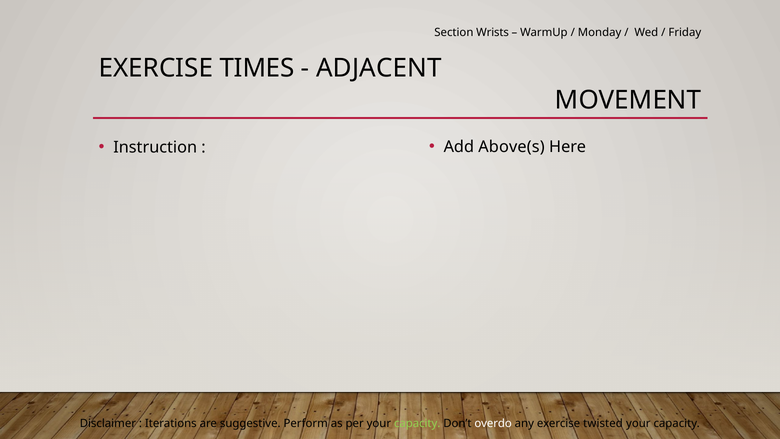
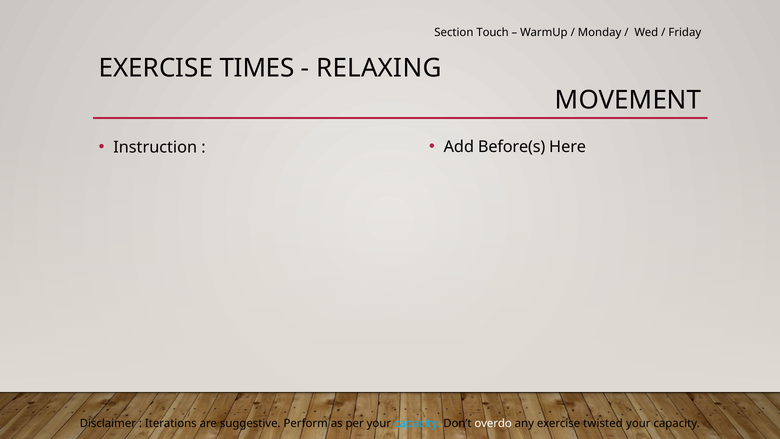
Wrists: Wrists -> Touch
ADJACENT: ADJACENT -> RELAXING
Above(s: Above(s -> Before(s
capacity at (417, 423) colour: light green -> light blue
